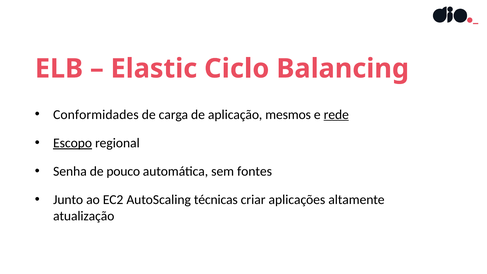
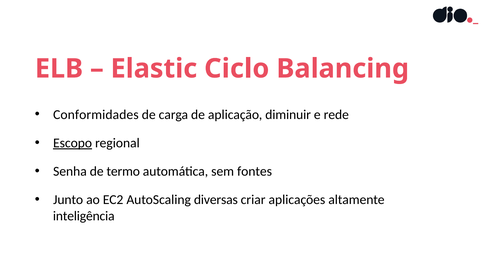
mesmos: mesmos -> diminuir
rede underline: present -> none
pouco: pouco -> termo
técnicas: técnicas -> diversas
atualização: atualização -> inteligência
